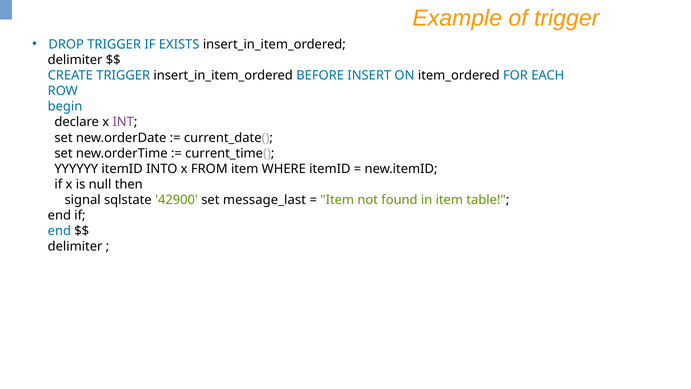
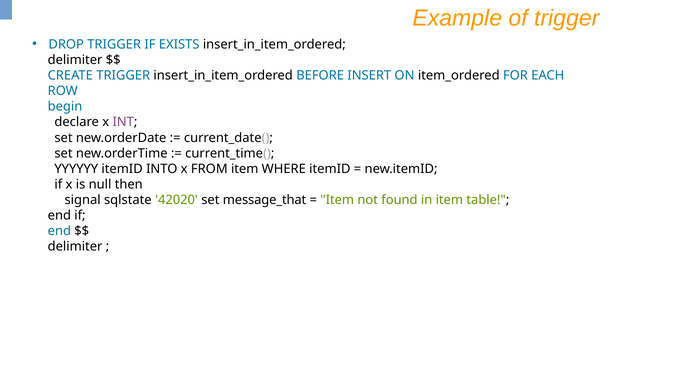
42900: 42900 -> 42020
message_last: message_last -> message_that
